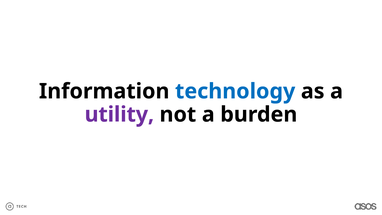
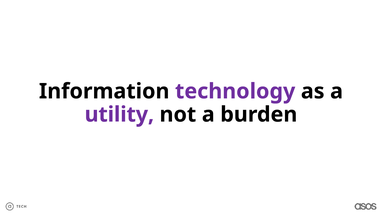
technology colour: blue -> purple
